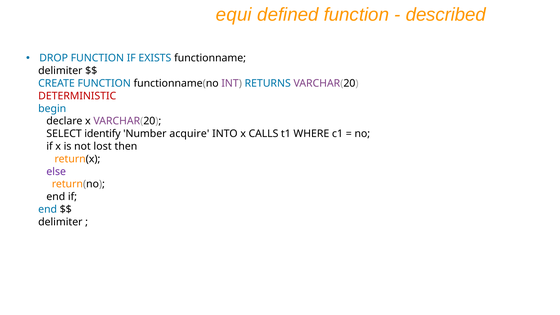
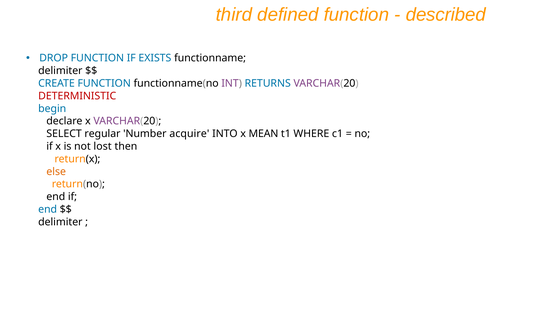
equi: equi -> third
identify: identify -> regular
CALLS: CALLS -> MEAN
else colour: purple -> orange
